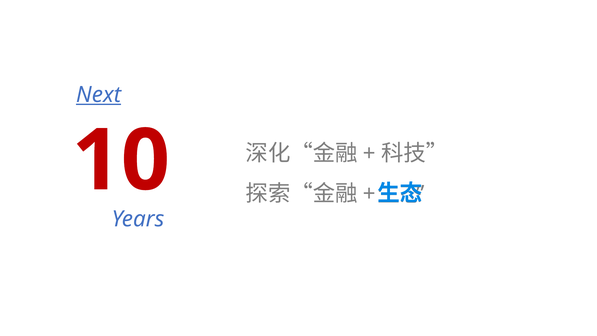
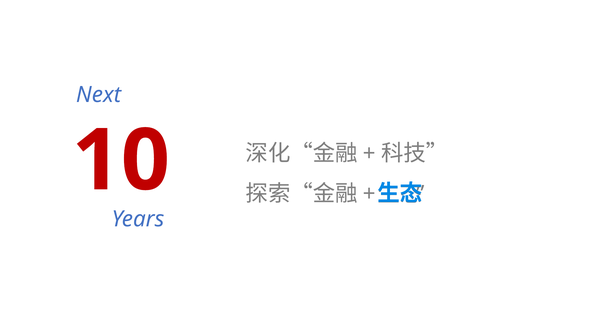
Next underline: present -> none
